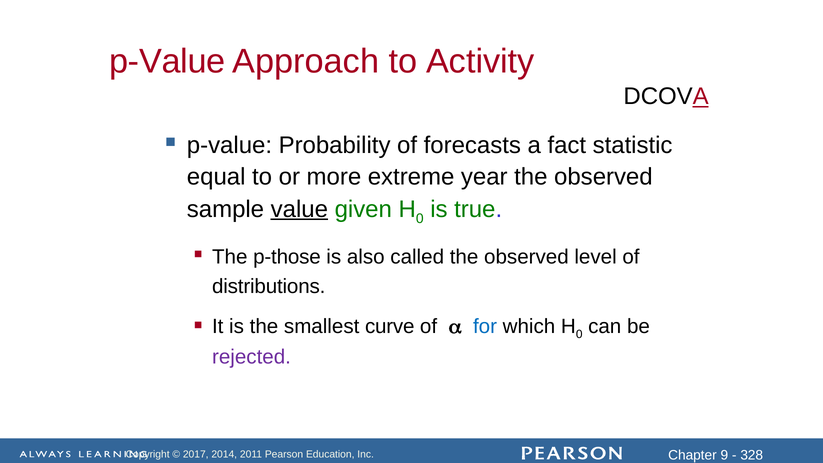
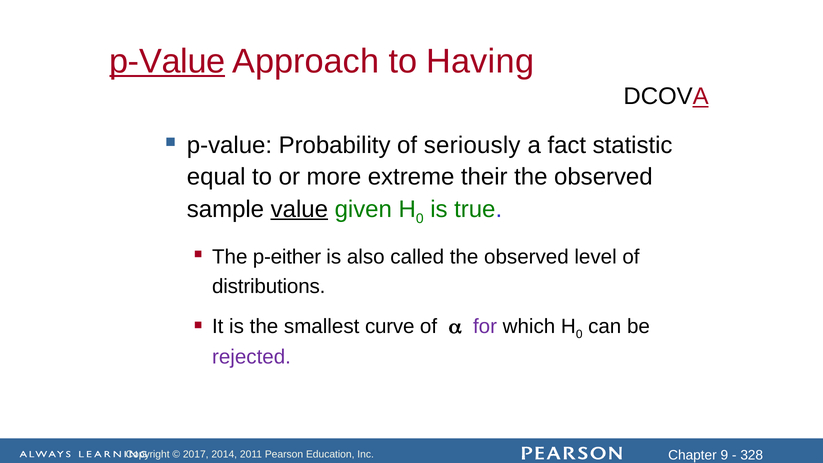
p-Value at (167, 61) underline: none -> present
Activity: Activity -> Having
forecasts: forecasts -> seriously
year: year -> their
p-those: p-those -> p-either
for colour: blue -> purple
